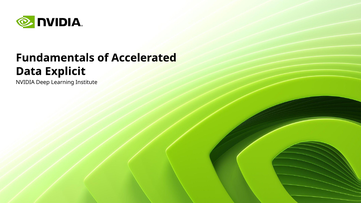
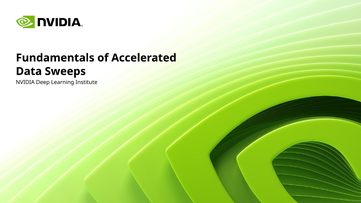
Explicit: Explicit -> Sweeps
